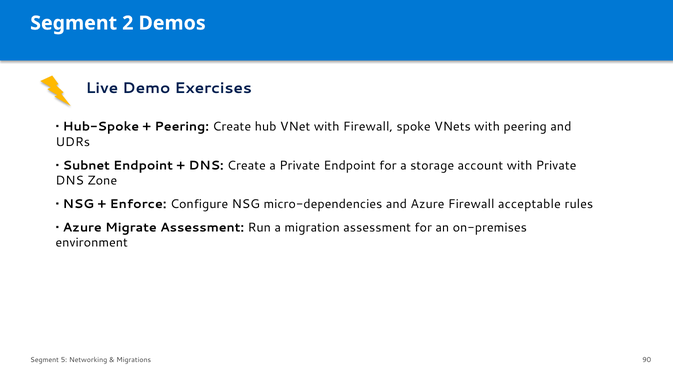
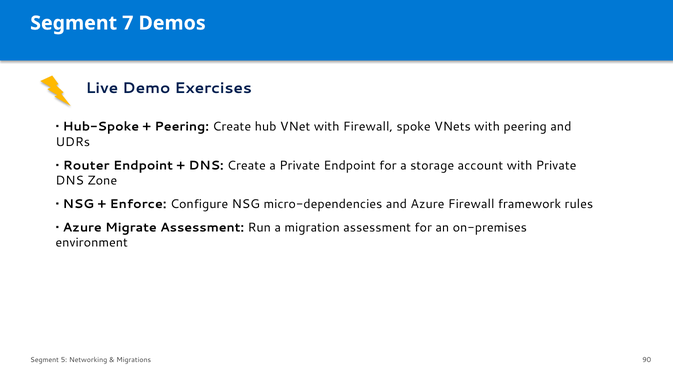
2: 2 -> 7
Subnet: Subnet -> Router
acceptable: acceptable -> framework
